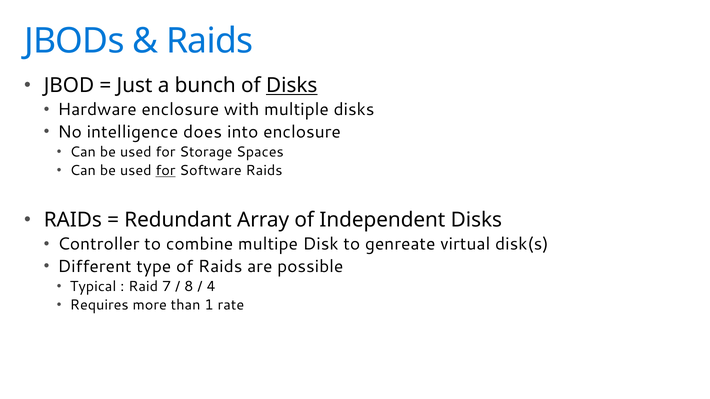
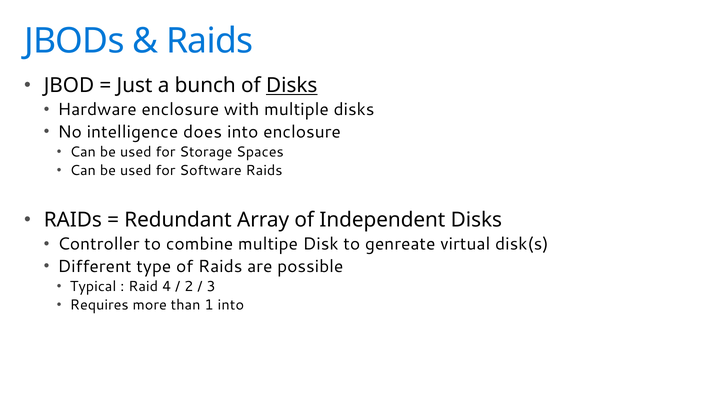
for at (166, 171) underline: present -> none
7: 7 -> 4
8: 8 -> 2
4: 4 -> 3
1 rate: rate -> into
